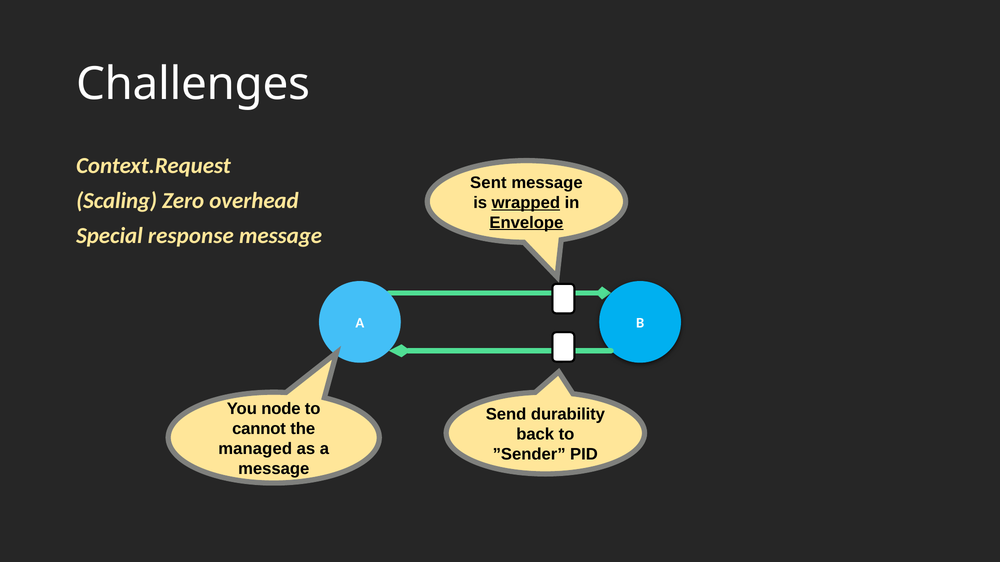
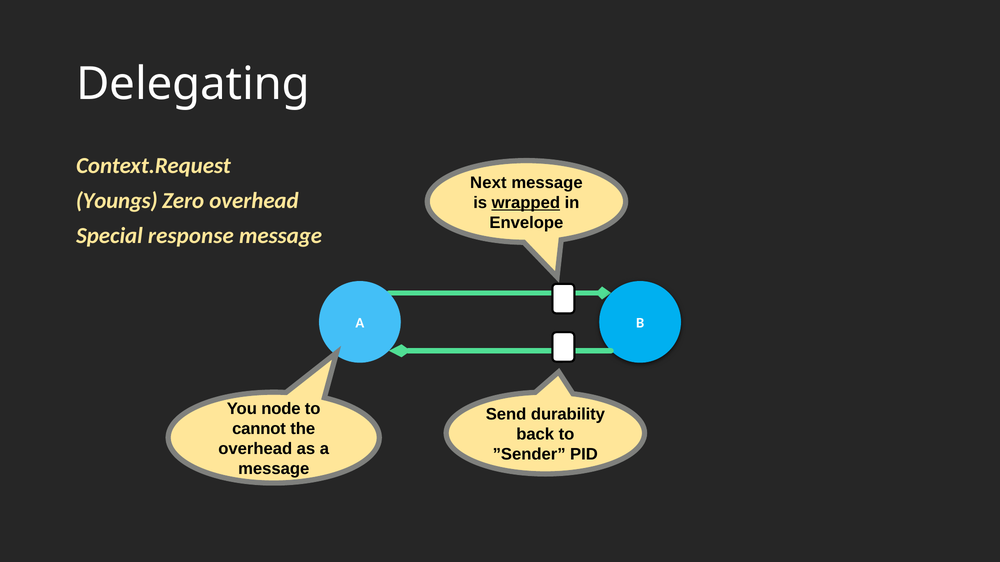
Challenges: Challenges -> Delegating
Sent: Sent -> Next
Scaling: Scaling -> Youngs
Envelope underline: present -> none
managed at (255, 449): managed -> overhead
